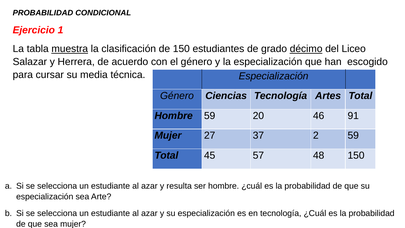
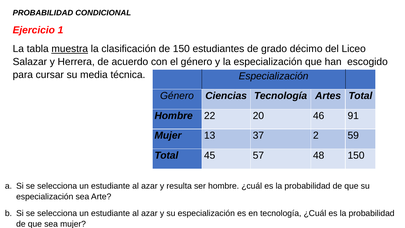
décimo underline: present -> none
Hombre 59: 59 -> 22
27: 27 -> 13
